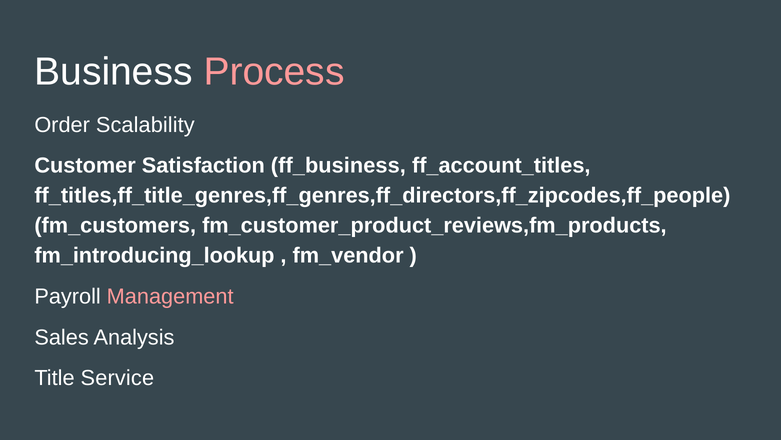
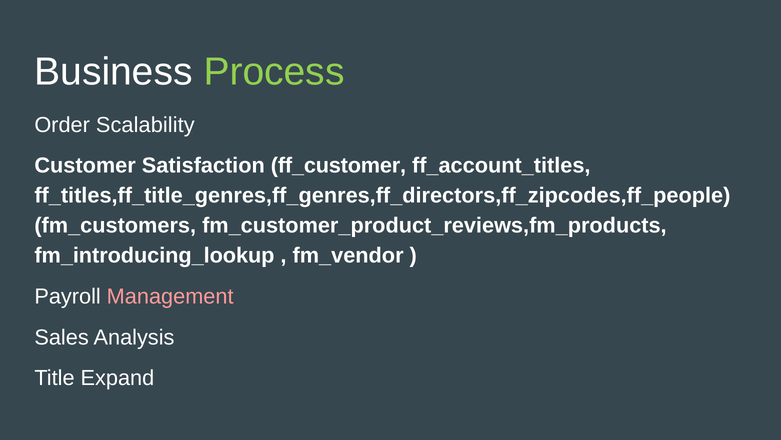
Process colour: pink -> light green
ff_business: ff_business -> ff_customer
Service: Service -> Expand
